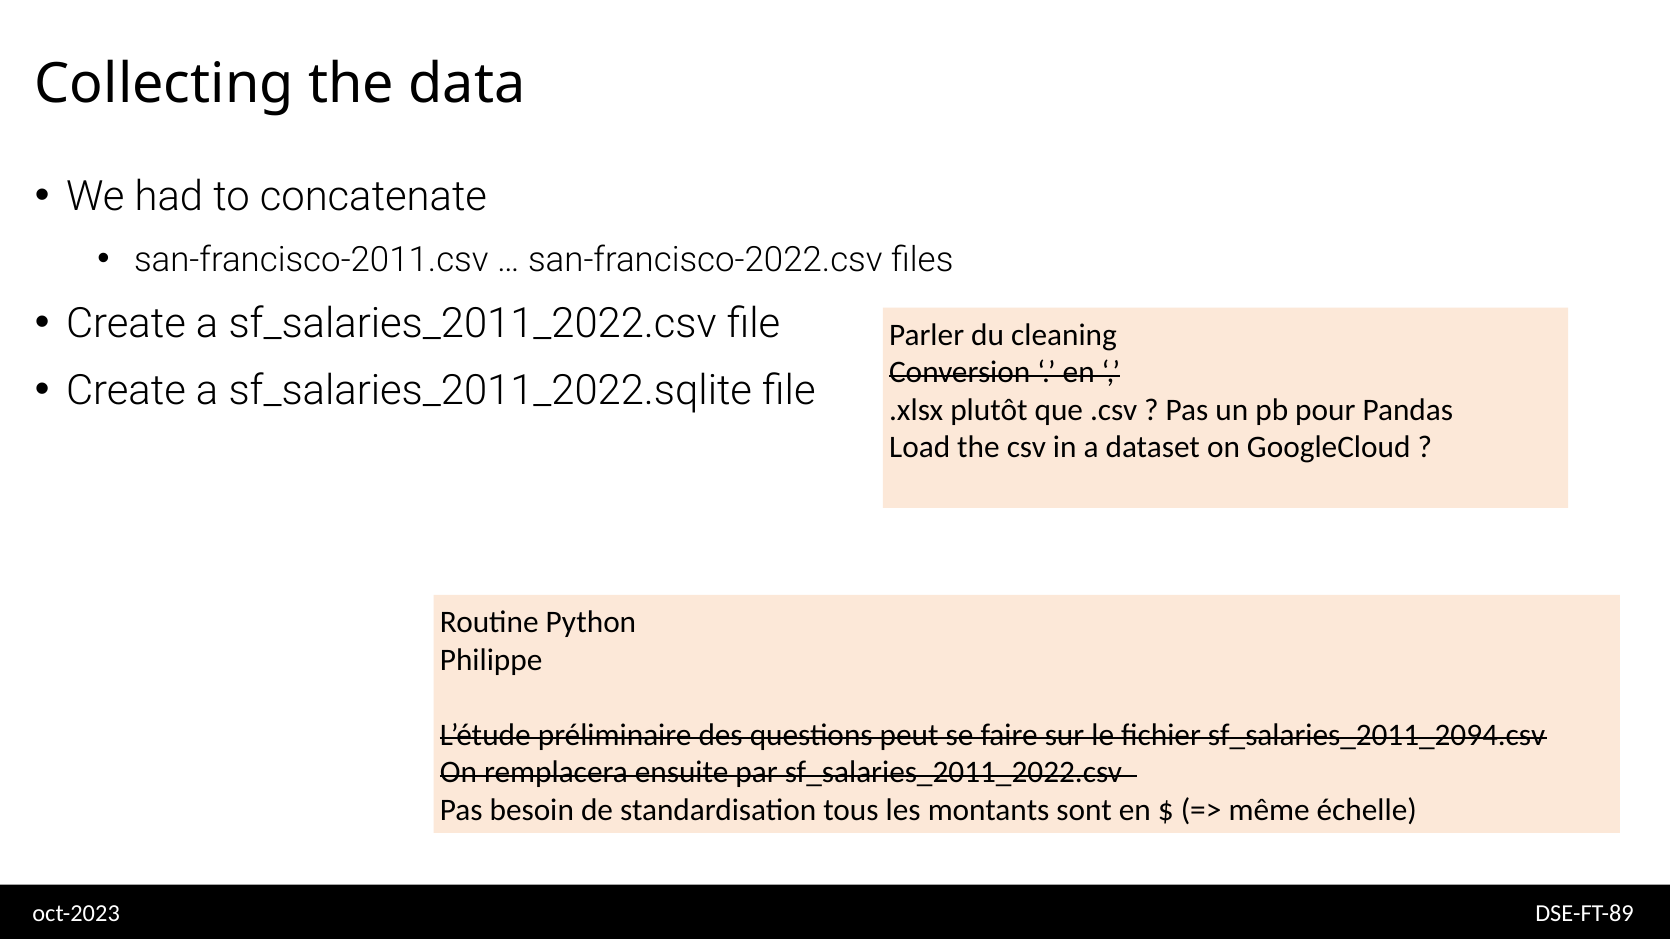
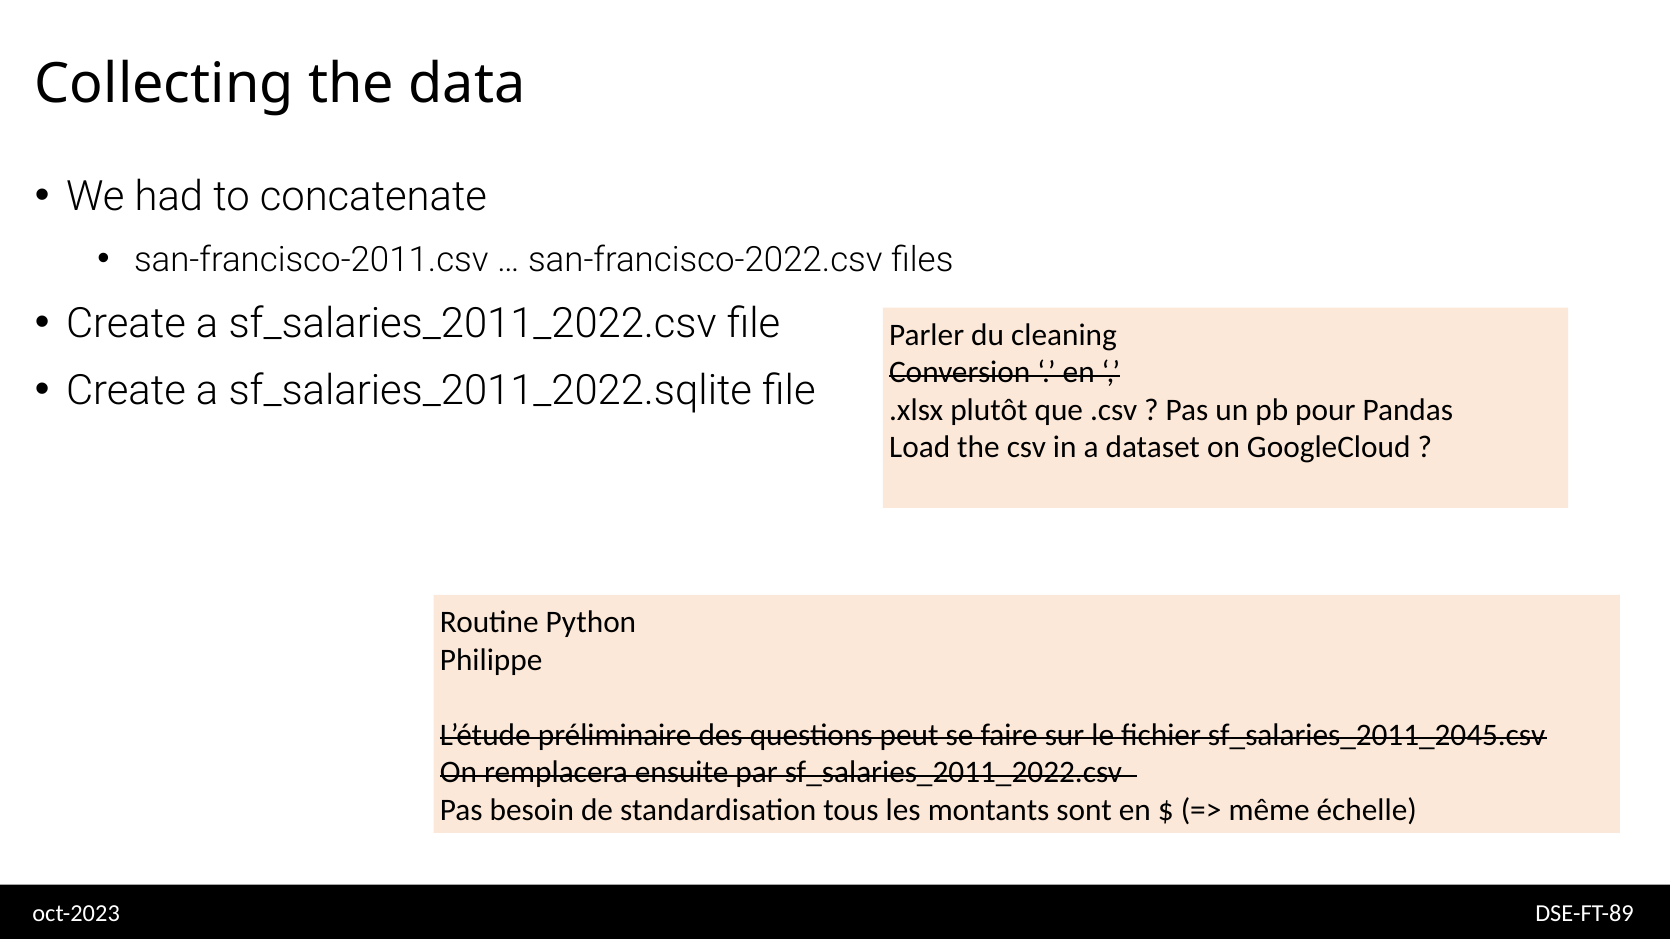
sf_salaries_2011_2094.csv: sf_salaries_2011_2094.csv -> sf_salaries_2011_2045.csv
